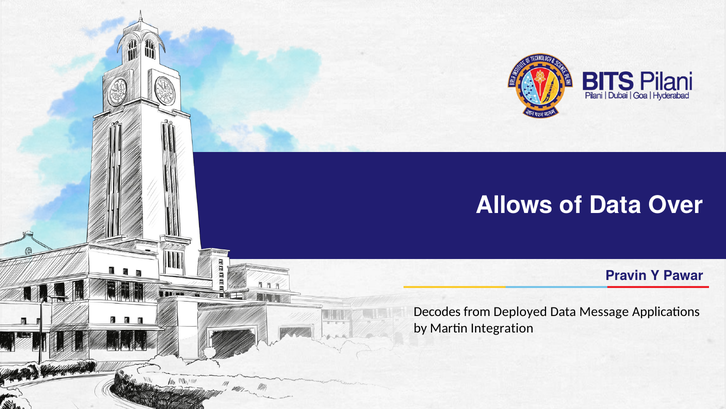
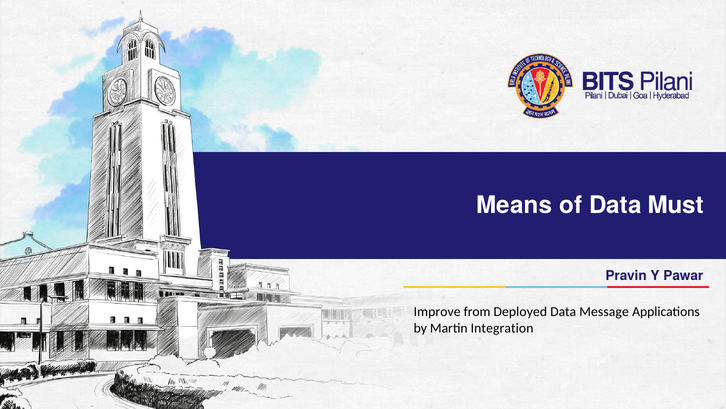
Allows: Allows -> Means
Over: Over -> Must
Decodes: Decodes -> Improve
